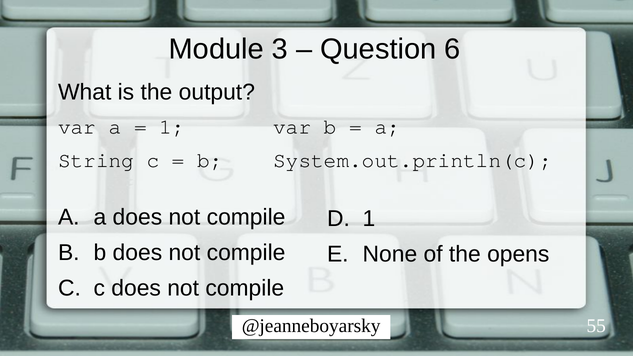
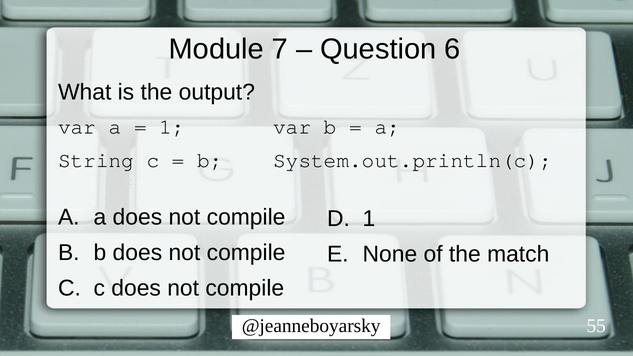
3: 3 -> 7
opens: opens -> match
